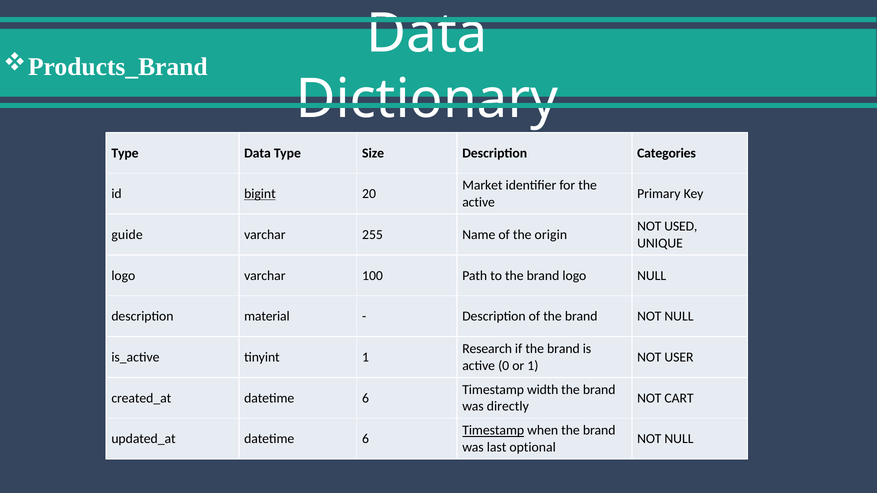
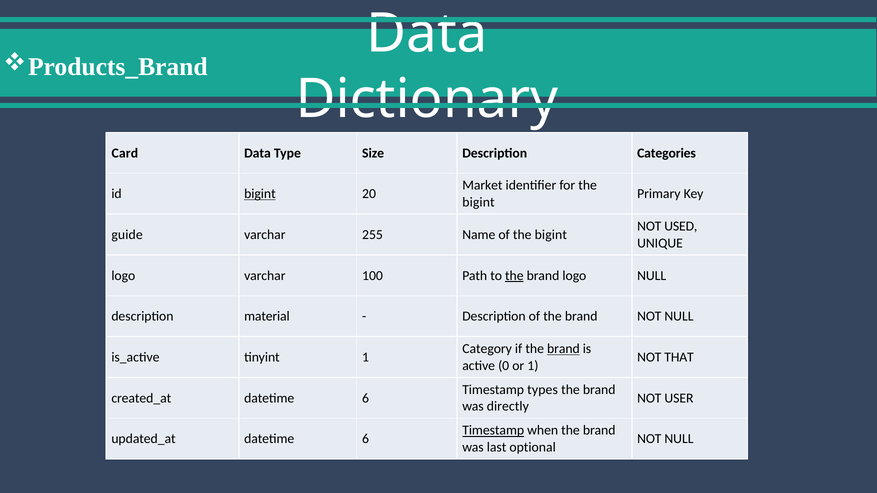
Type at (125, 153): Type -> Card
active at (479, 202): active -> bigint
of the origin: origin -> bigint
the at (514, 276) underline: none -> present
Research: Research -> Category
brand at (563, 349) underline: none -> present
USER: USER -> THAT
width: width -> types
CART: CART -> USER
